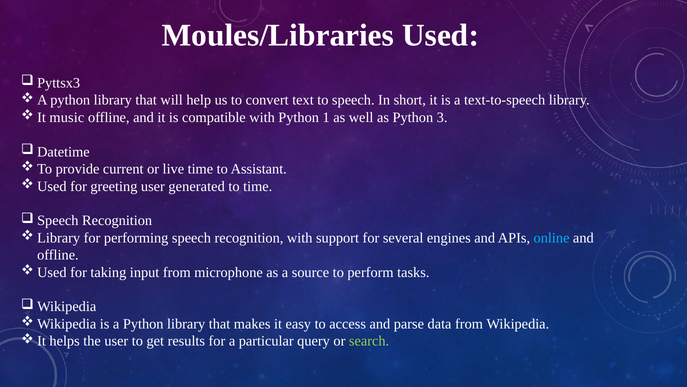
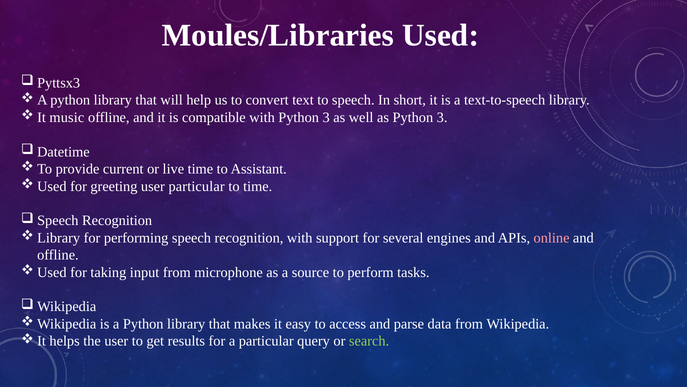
with Python 1: 1 -> 3
user generated: generated -> particular
online colour: light blue -> pink
